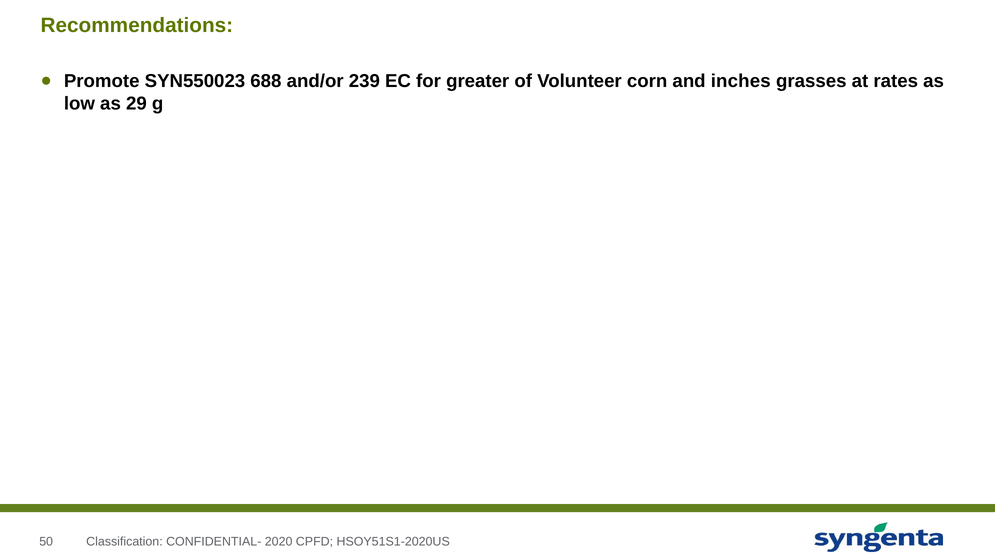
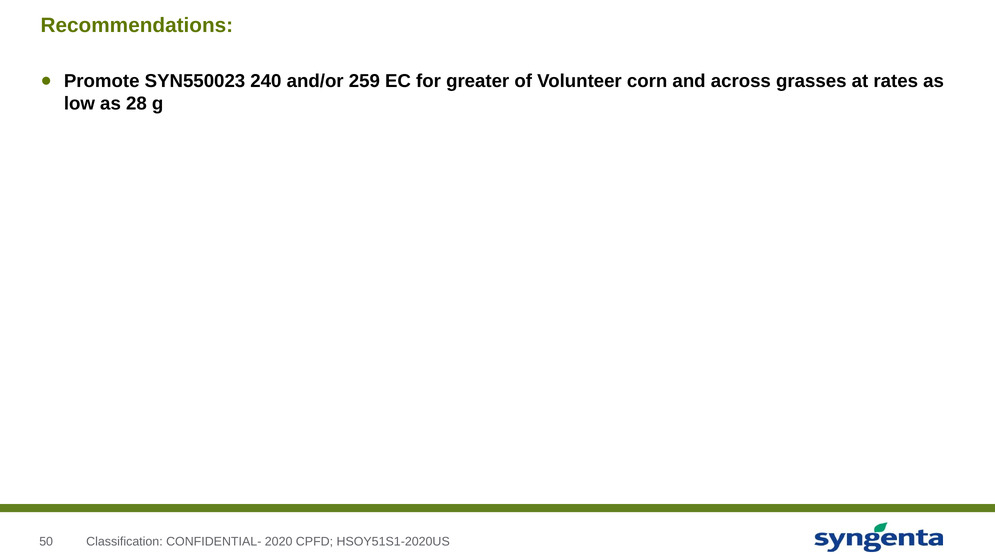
688: 688 -> 240
239: 239 -> 259
inches: inches -> across
29: 29 -> 28
